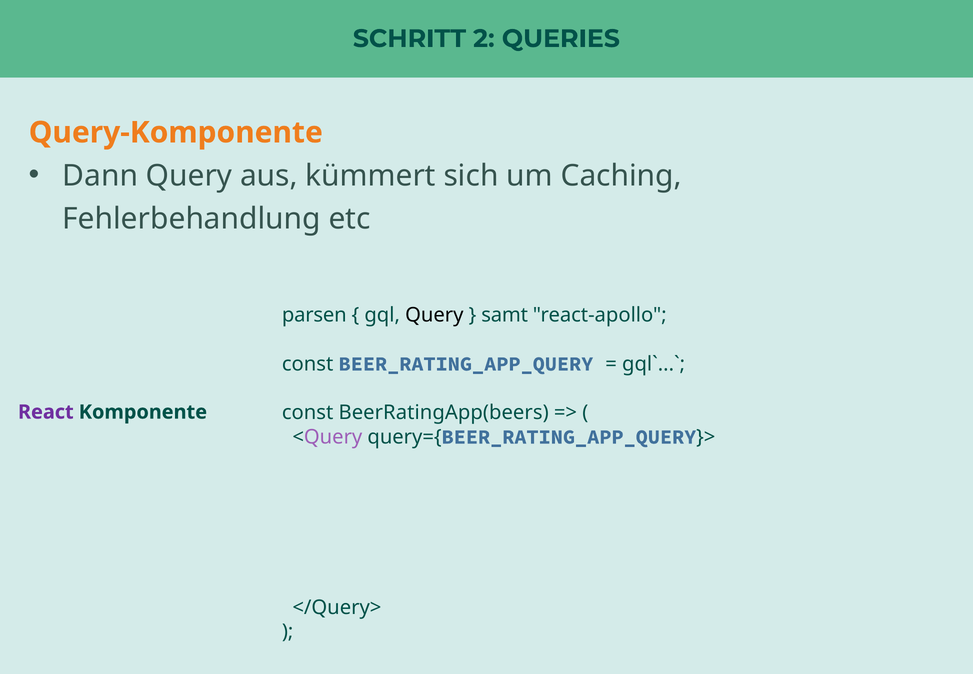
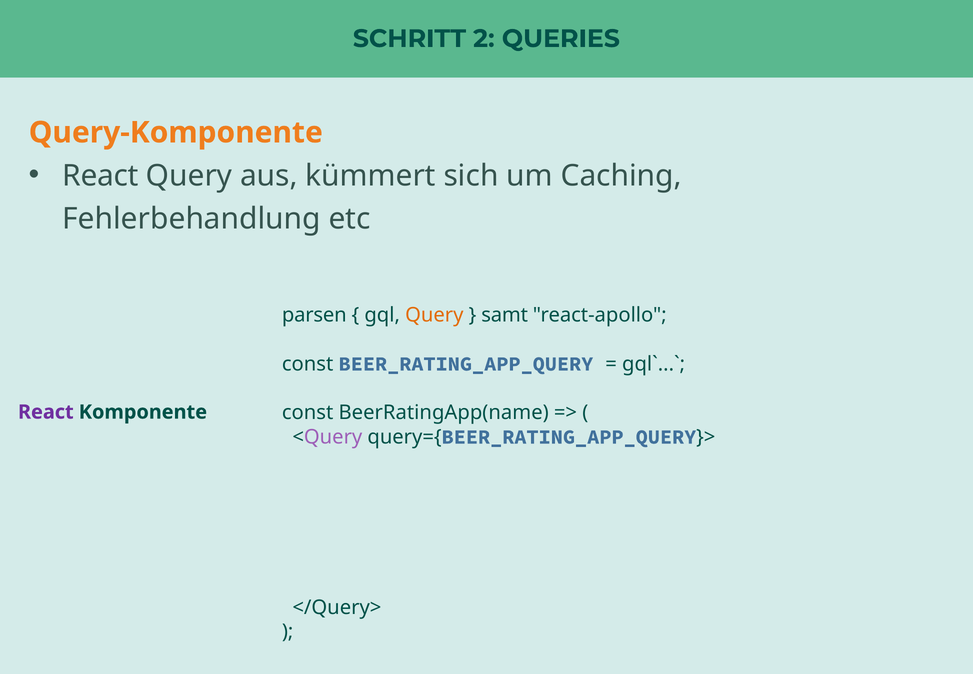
Dann at (100, 176): Dann -> React
Query at (434, 315) colour: black -> orange
BeerRatingApp(beers: BeerRatingApp(beers -> BeerRatingApp(name
